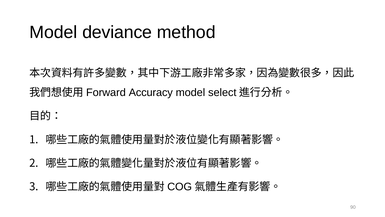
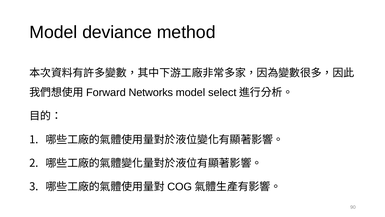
Accuracy: Accuracy -> Networks
